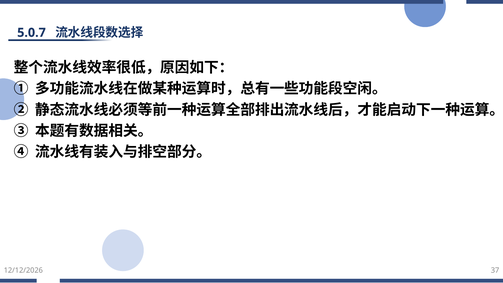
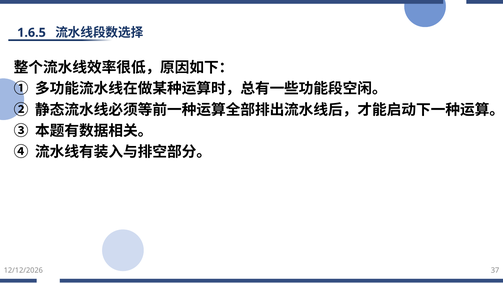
5.0.7: 5.0.7 -> 1.6.5
